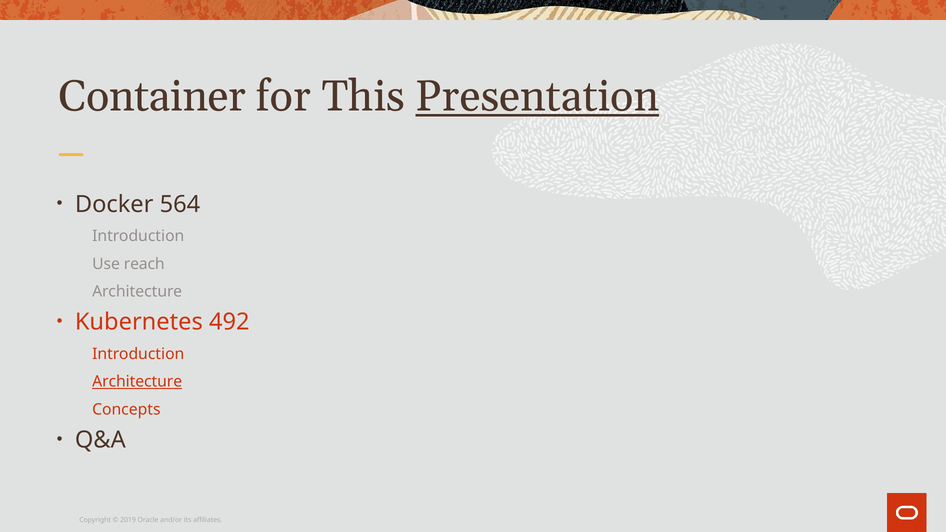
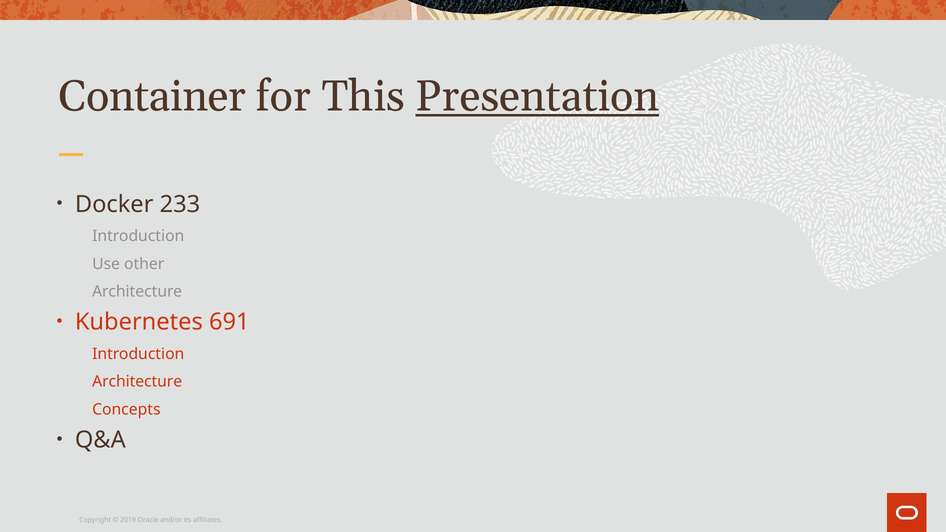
564: 564 -> 233
reach: reach -> other
492: 492 -> 691
Architecture at (137, 382) underline: present -> none
